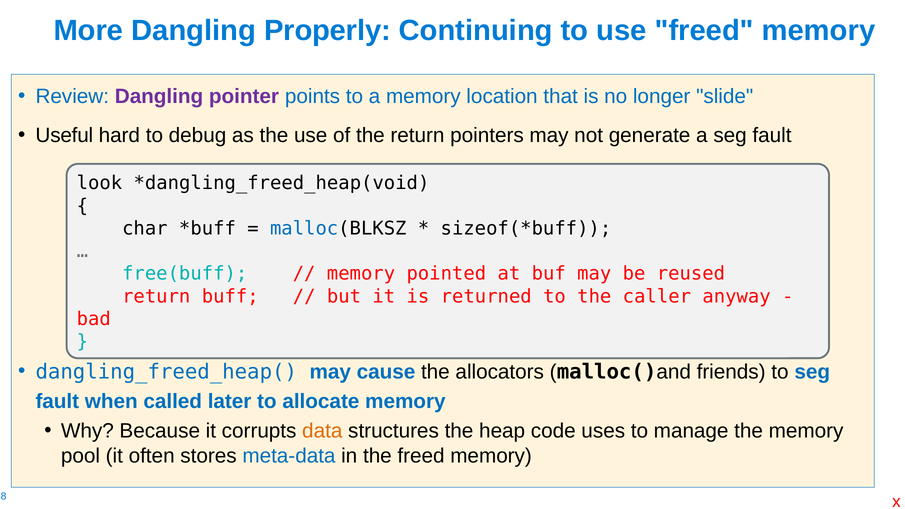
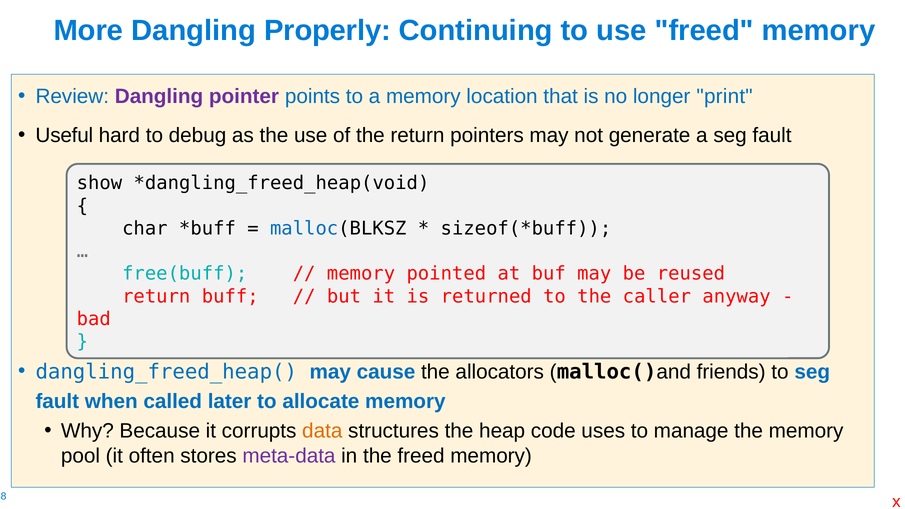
slide: slide -> print
look: look -> show
meta-data colour: blue -> purple
